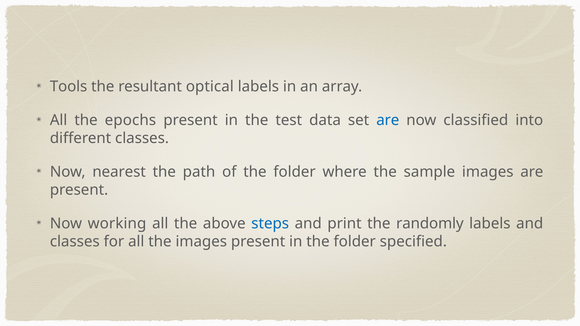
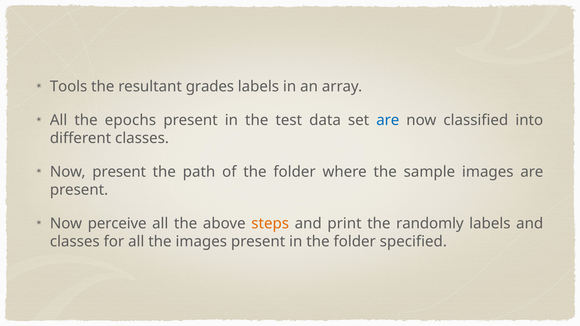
optical: optical -> grades
Now nearest: nearest -> present
working: working -> perceive
steps colour: blue -> orange
